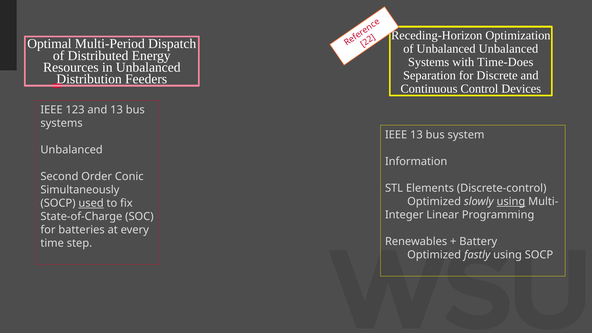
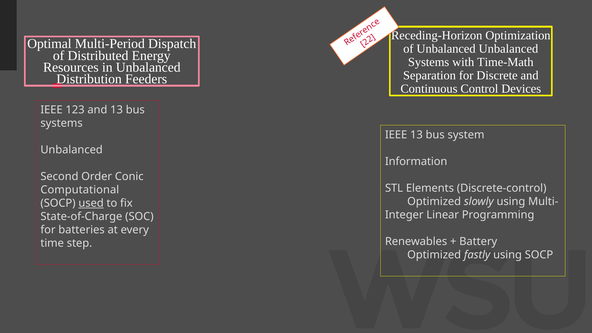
Time-Does: Time-Does -> Time-Math
Simultaneously: Simultaneously -> Computational
using at (511, 202) underline: present -> none
